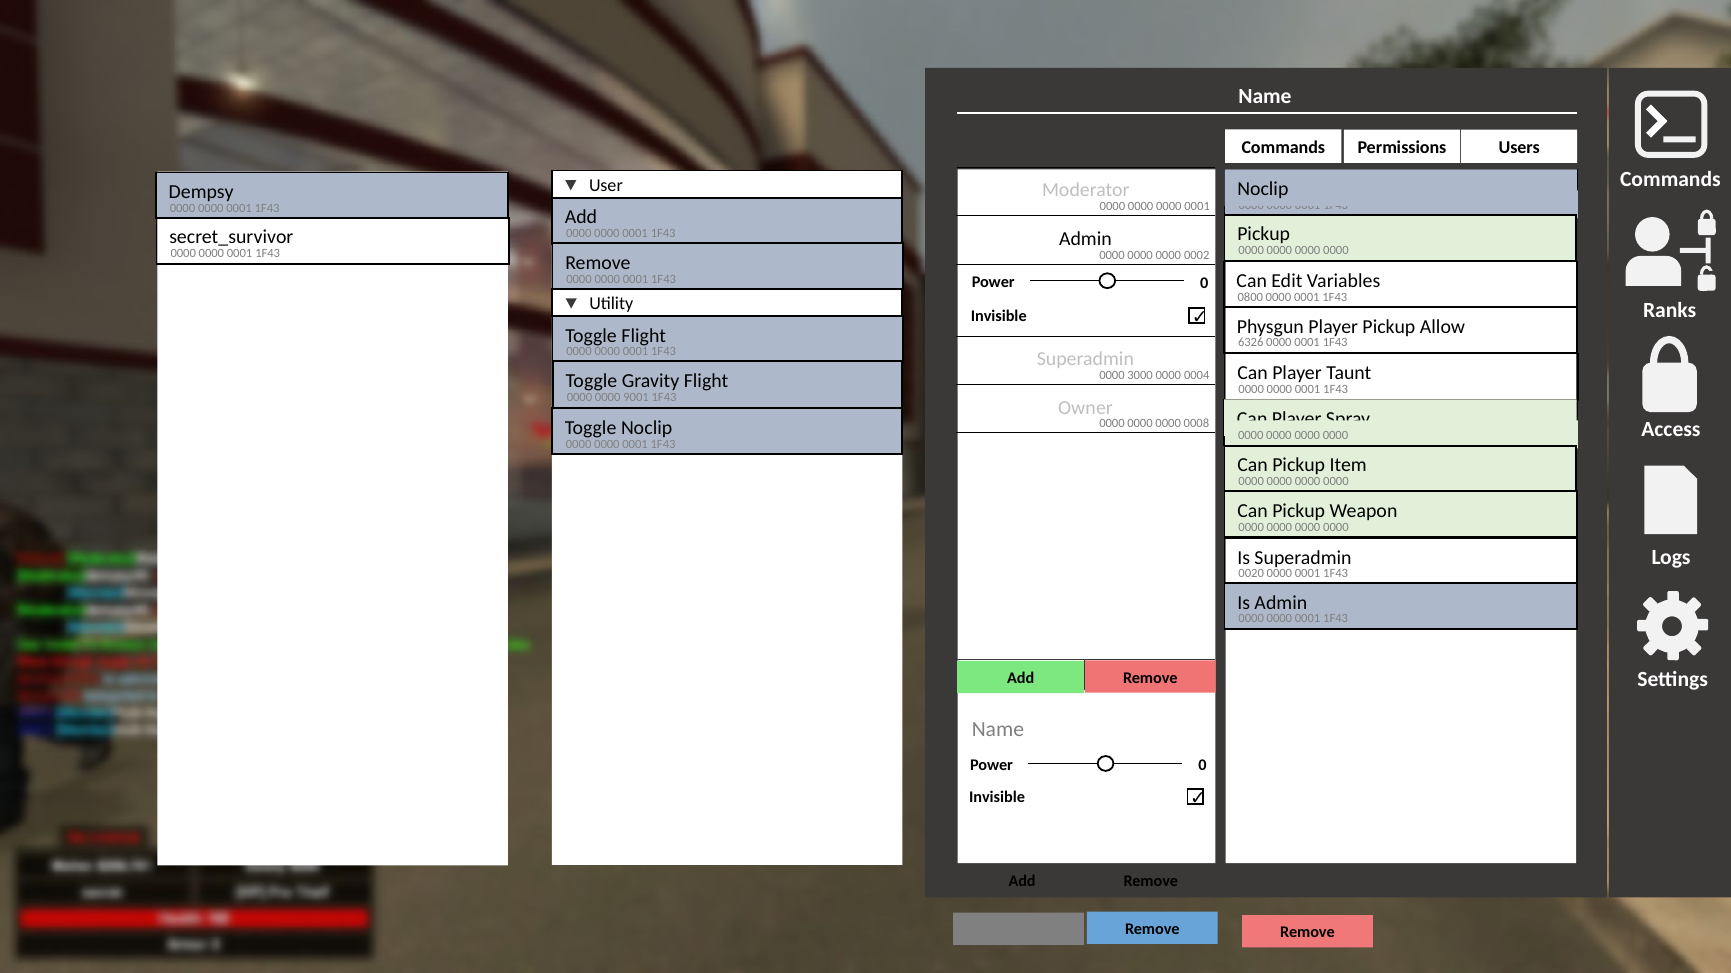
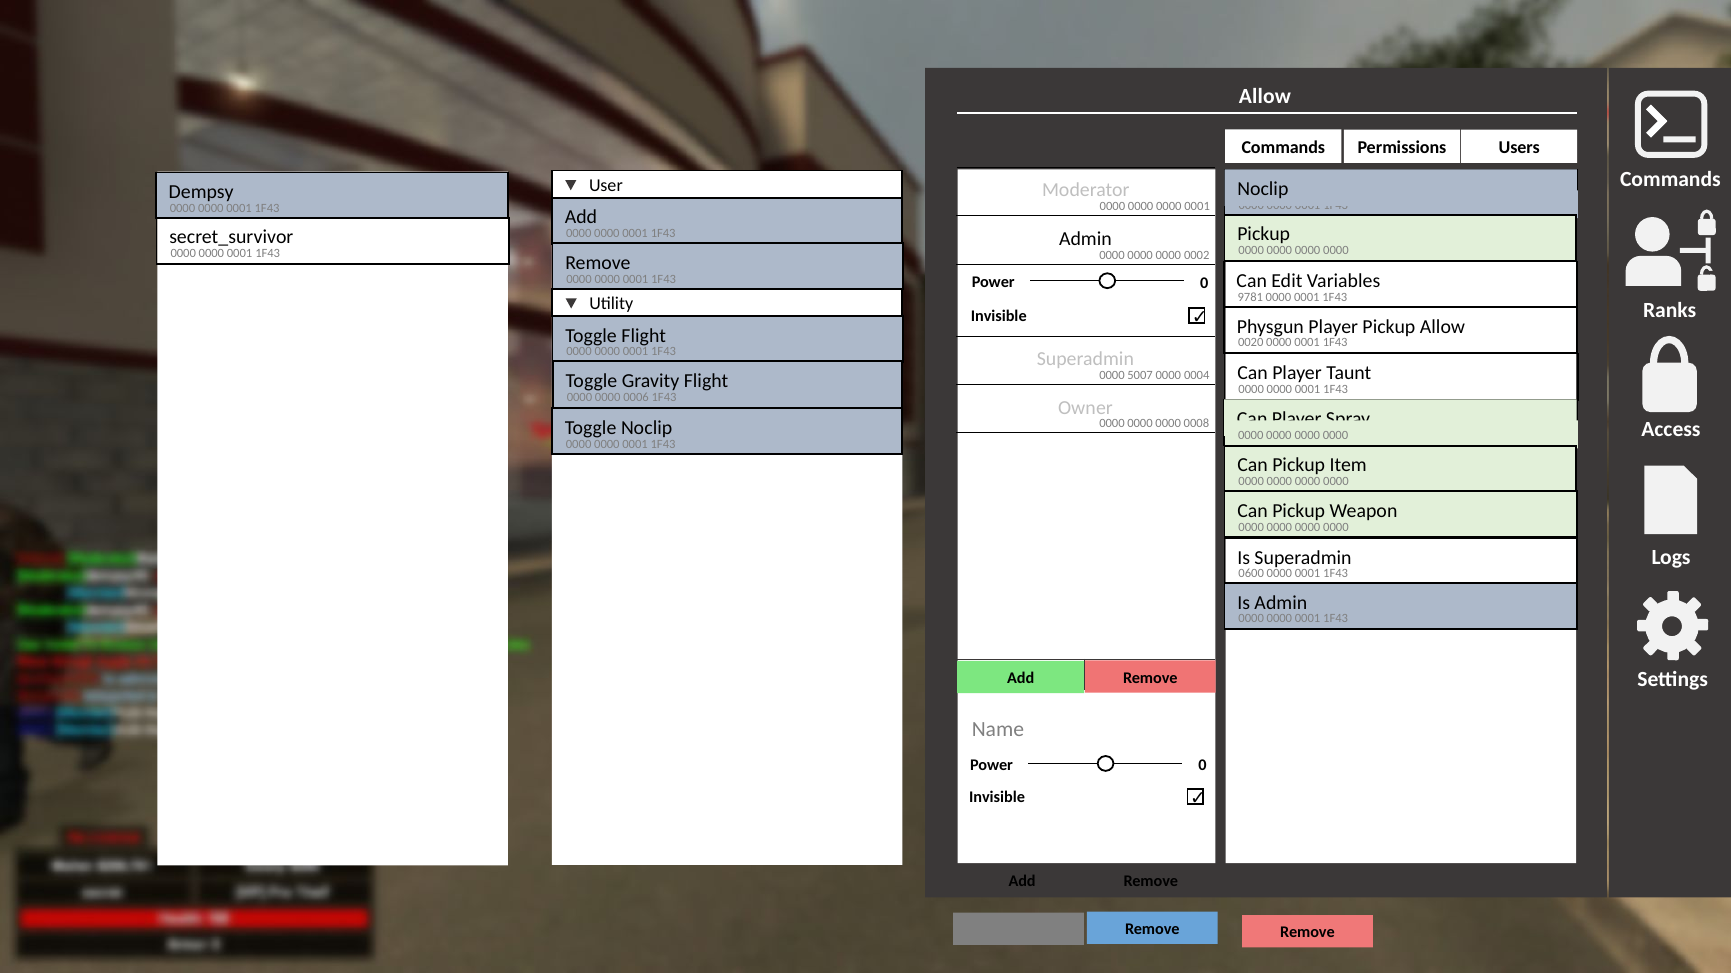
Name at (1265, 97): Name -> Allow
0800: 0800 -> 9781
6326: 6326 -> 0020
3000: 3000 -> 5007
9001: 9001 -> 0006
0020: 0020 -> 0600
